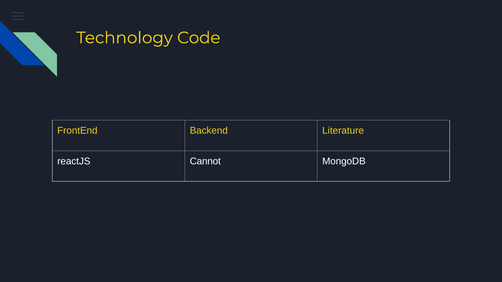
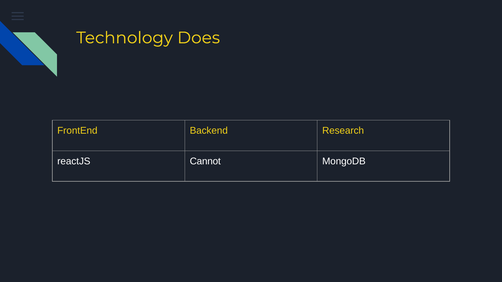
Code: Code -> Does
Literature: Literature -> Research
